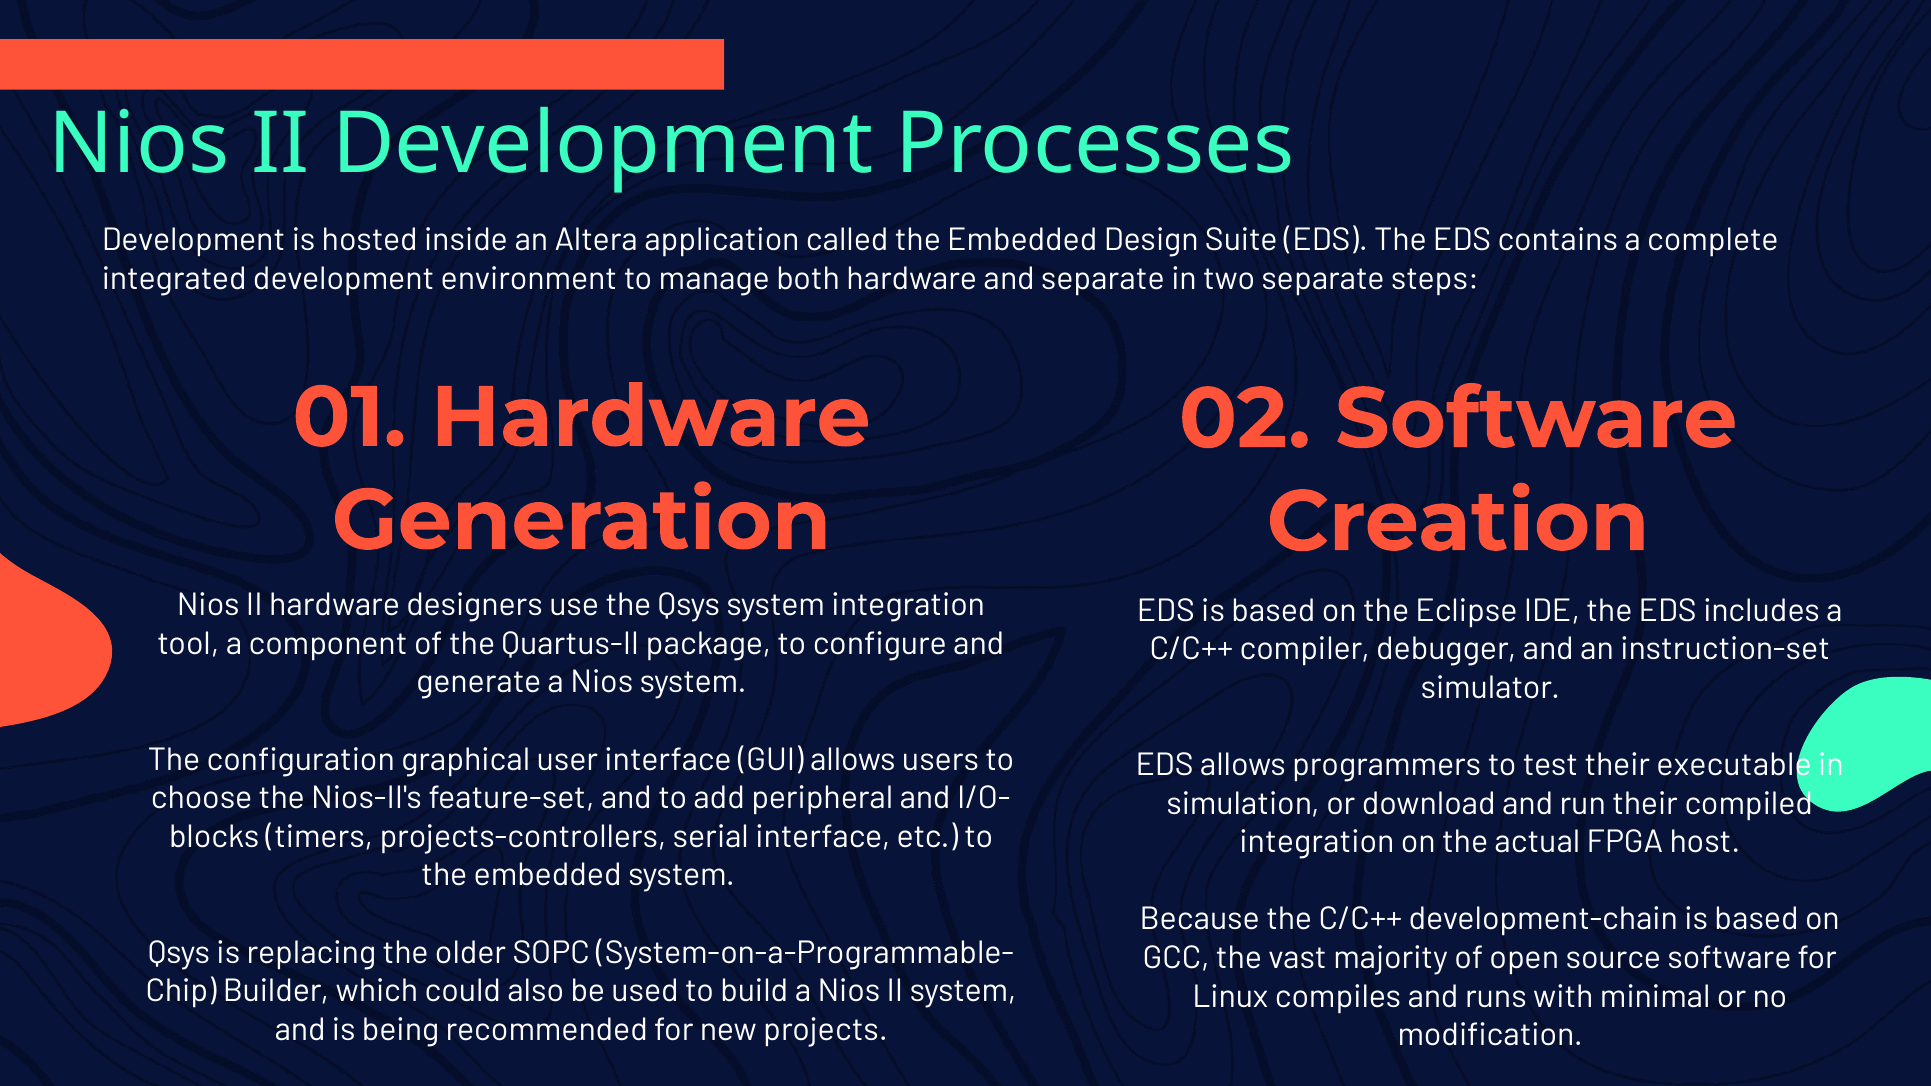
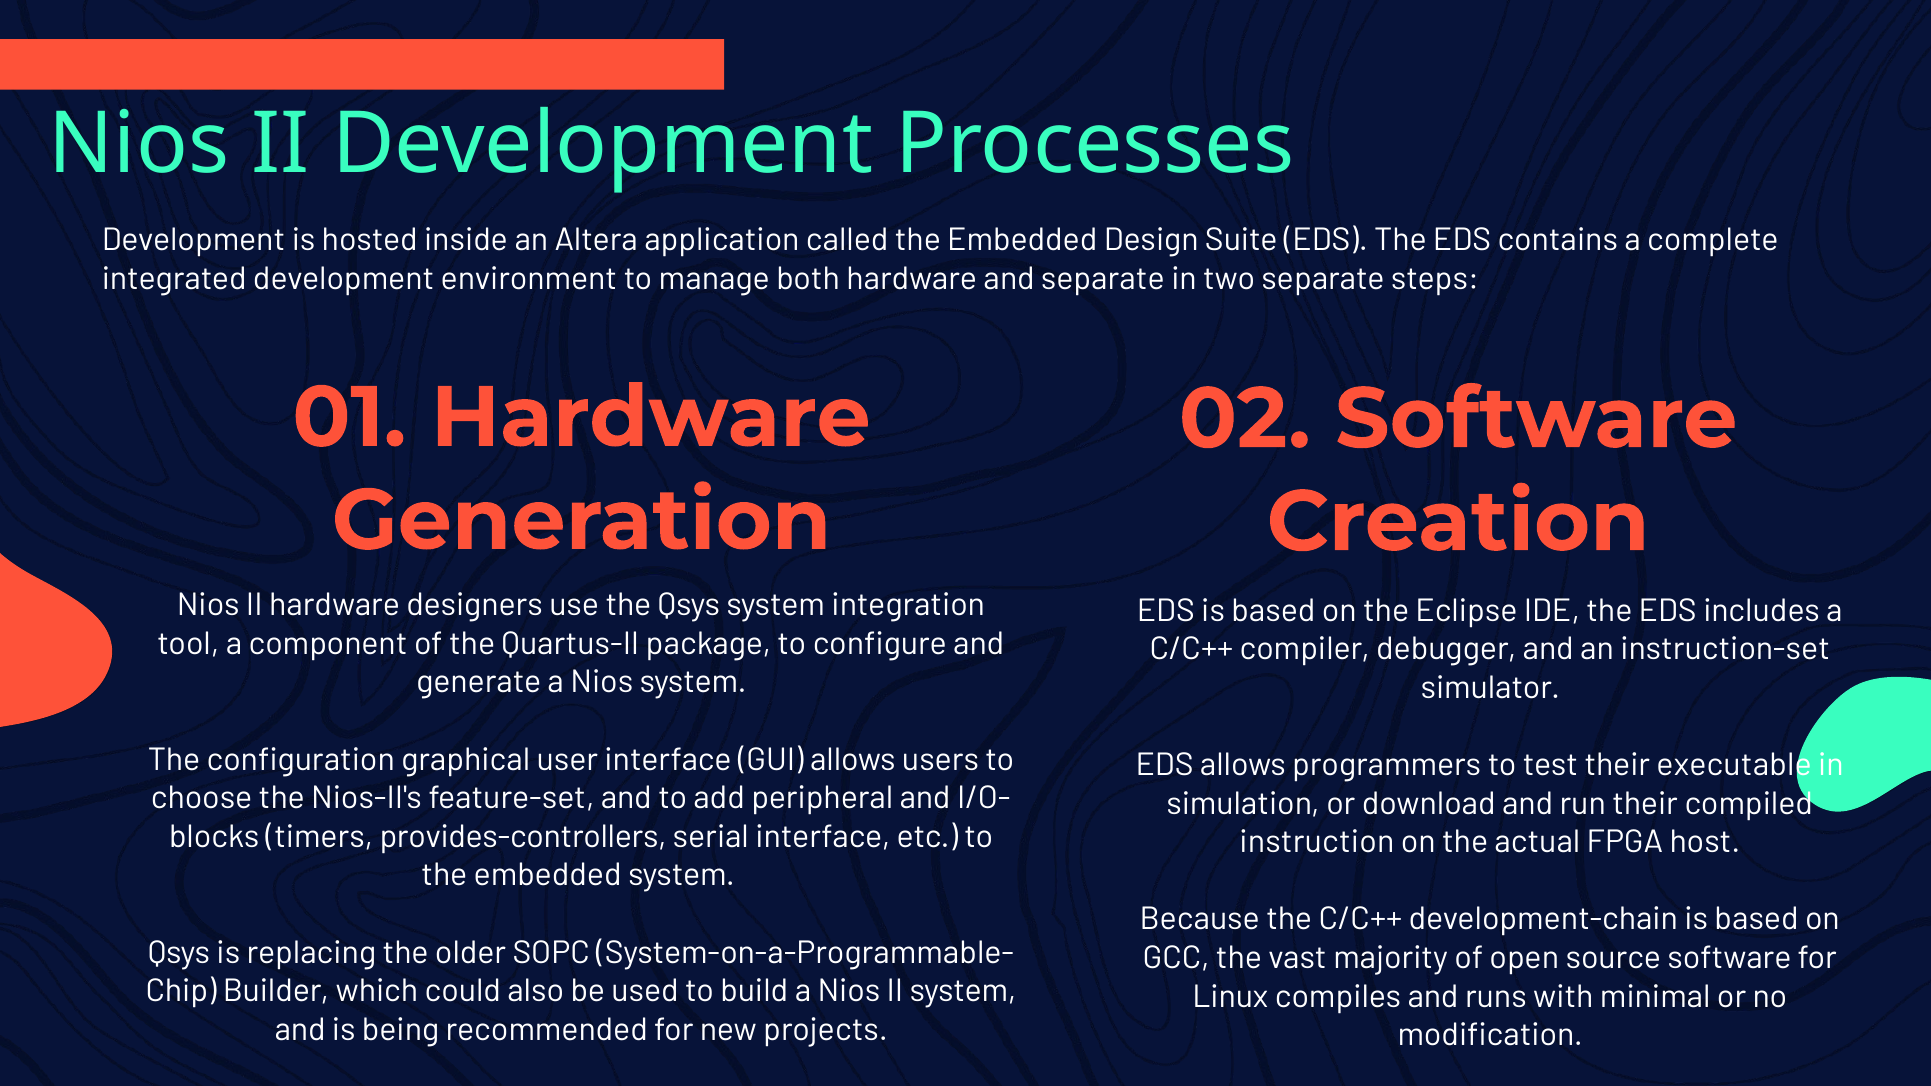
projects-controllers: projects-controllers -> provides-controllers
integration at (1317, 842): integration -> instruction
